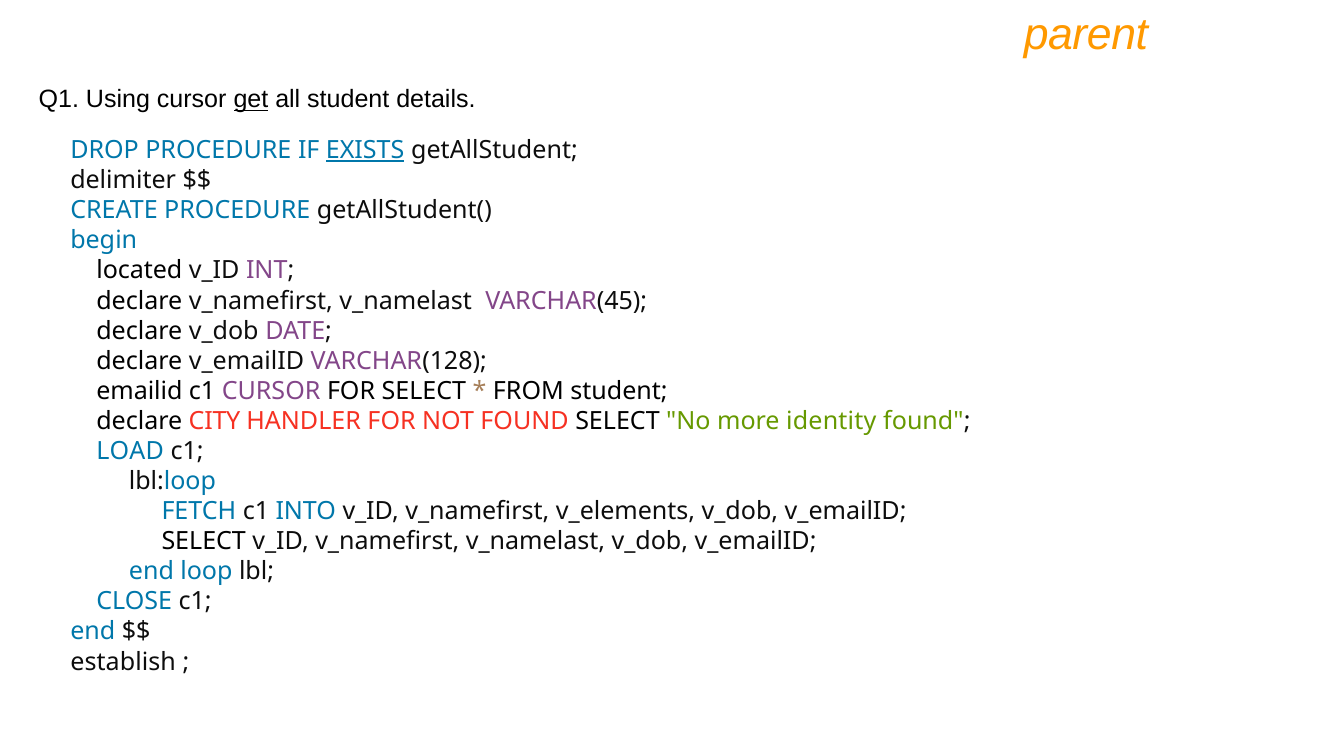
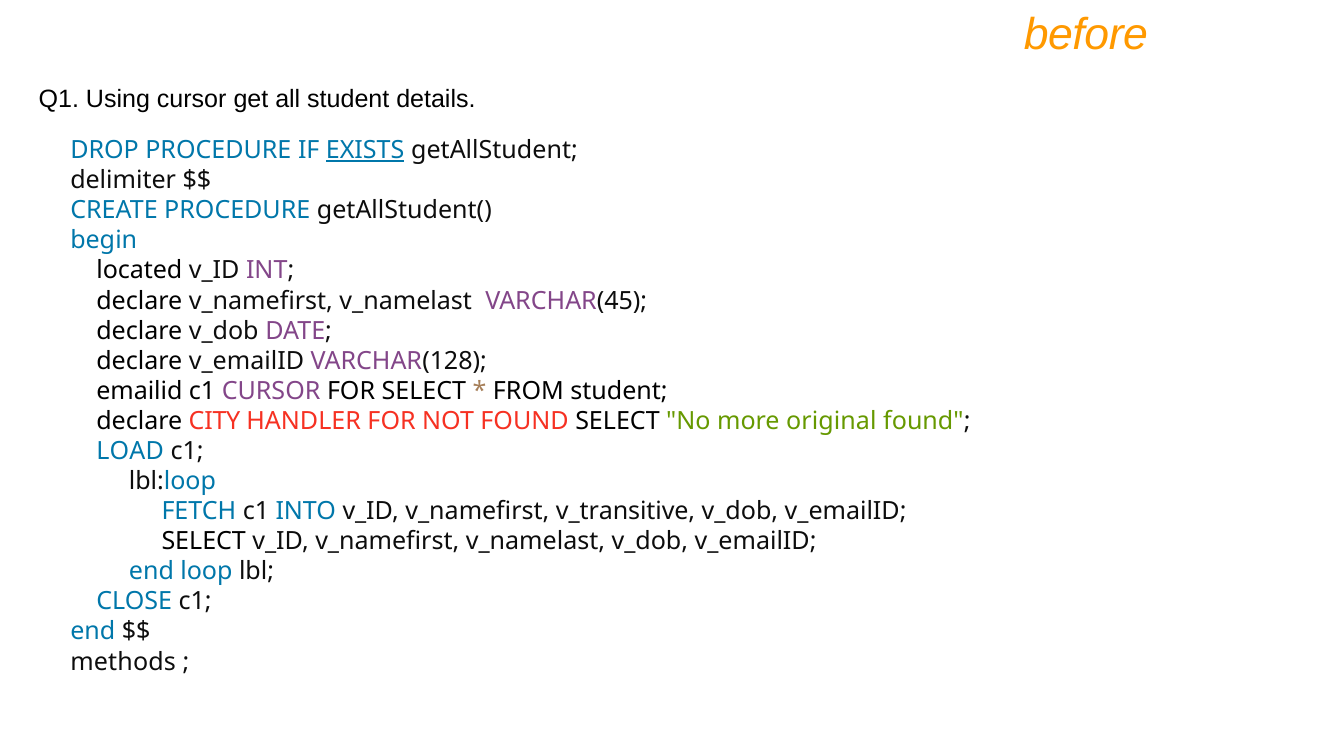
parent: parent -> before
get underline: present -> none
identity: identity -> original
v_elements: v_elements -> v_transitive
establish: establish -> methods
